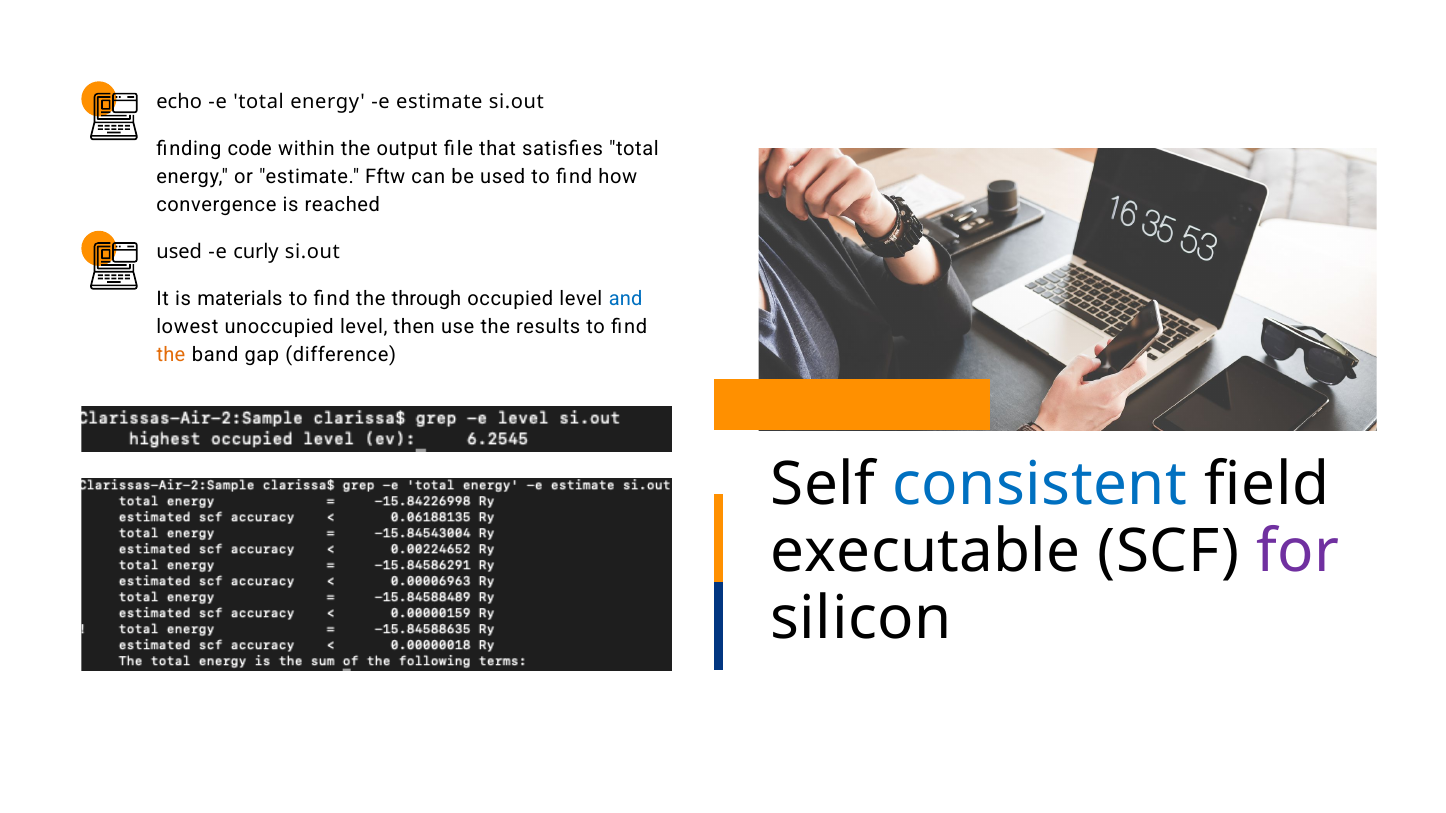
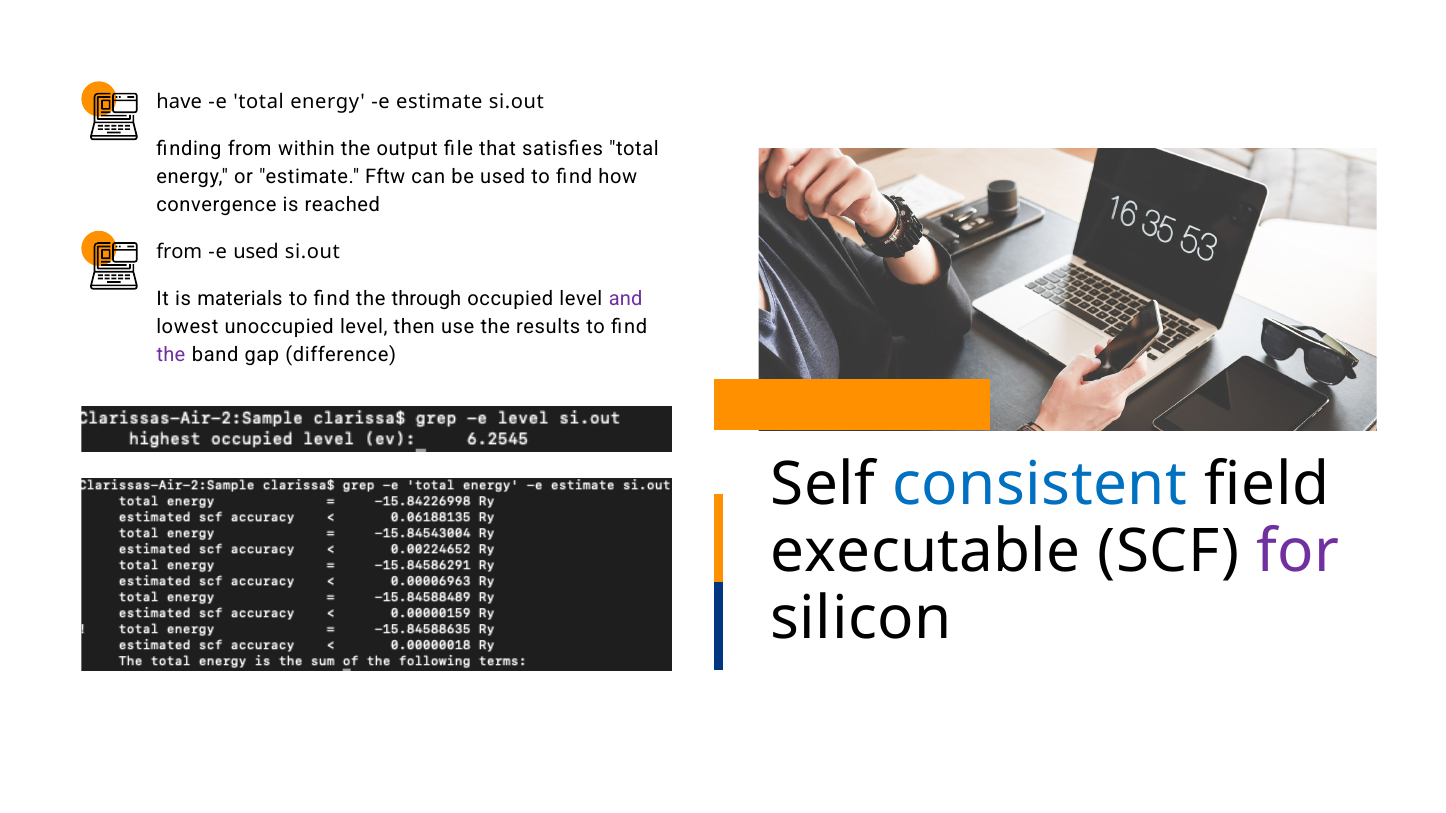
echo: echo -> have
finding code: code -> from
used at (179, 252): used -> from
e curly: curly -> used
and colour: blue -> purple
the at (171, 355) colour: orange -> purple
